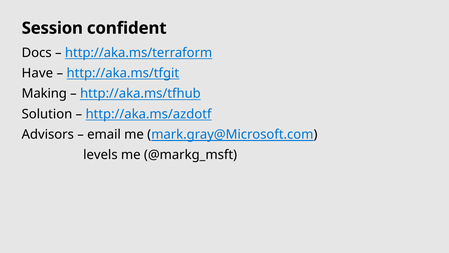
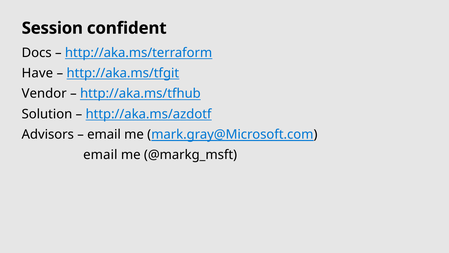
Making: Making -> Vendor
levels at (100, 155): levels -> email
